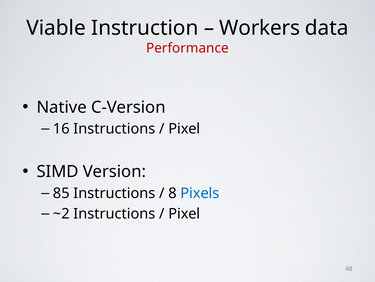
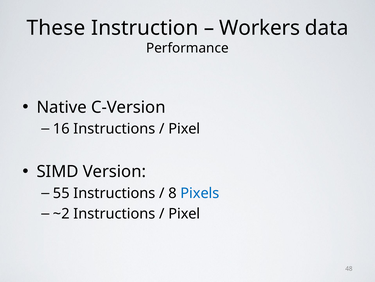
Viable: Viable -> These
Performance colour: red -> black
85: 85 -> 55
